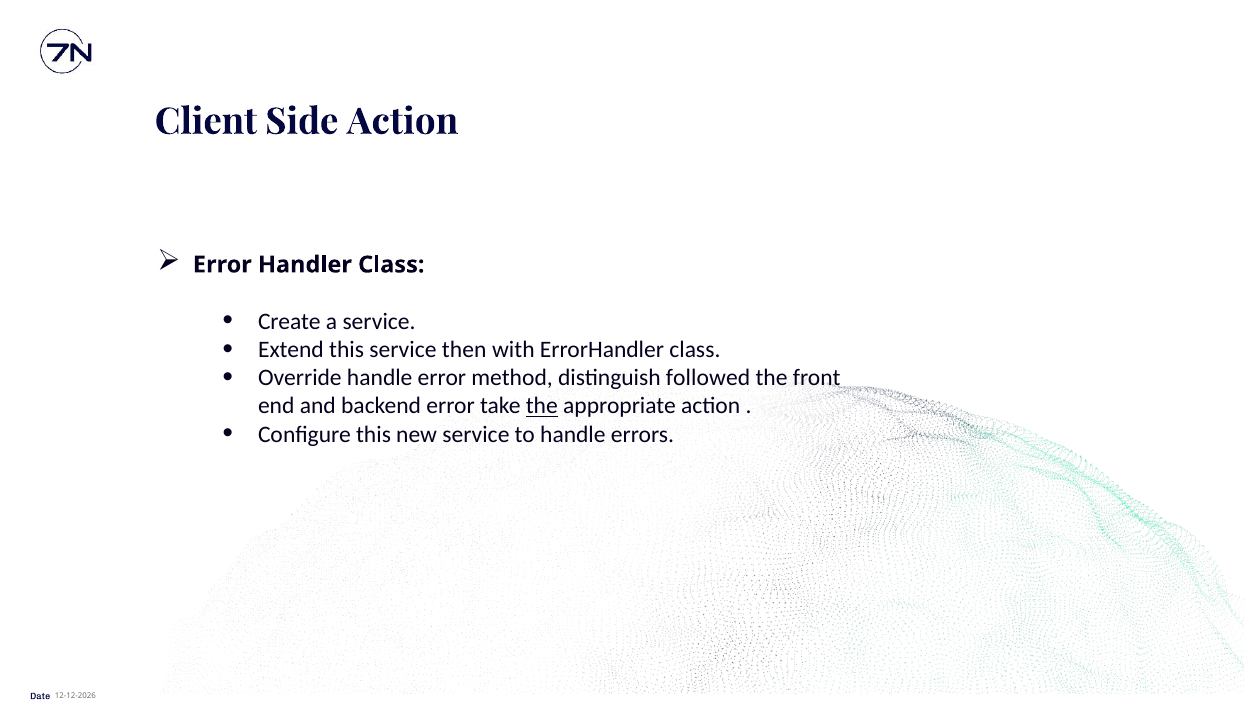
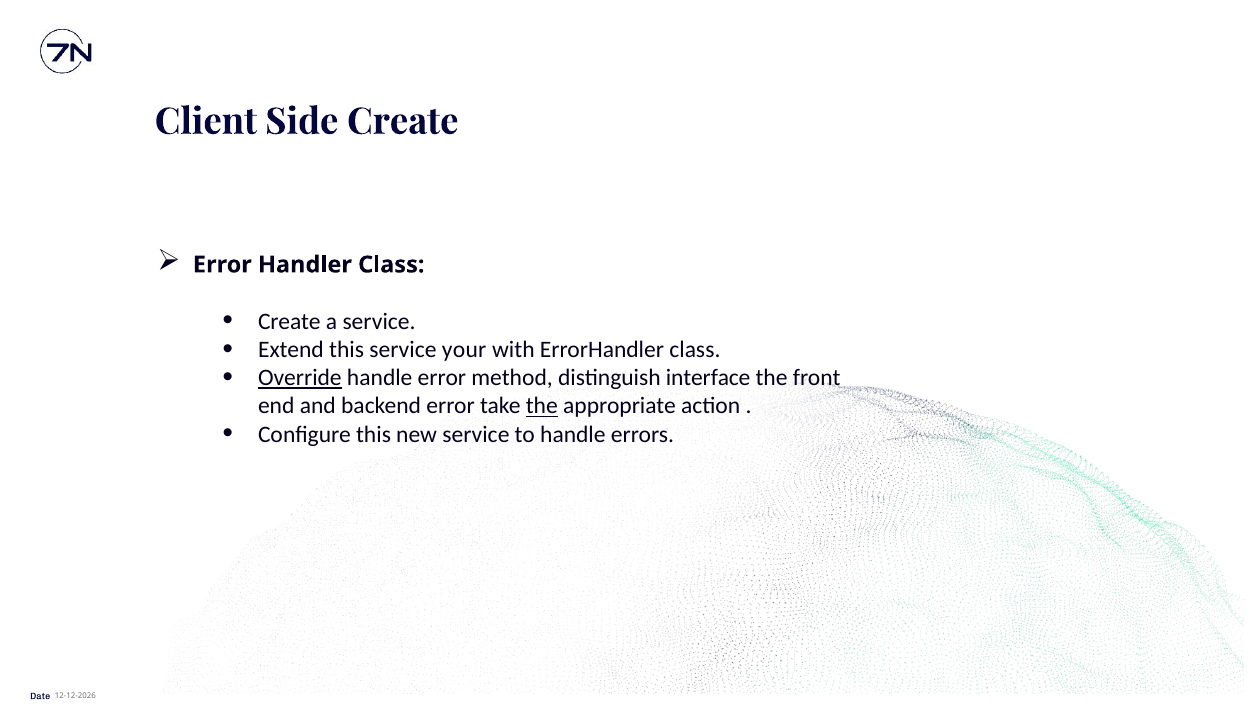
Side Action: Action -> Create
then: then -> your
Override underline: none -> present
followed: followed -> interface
